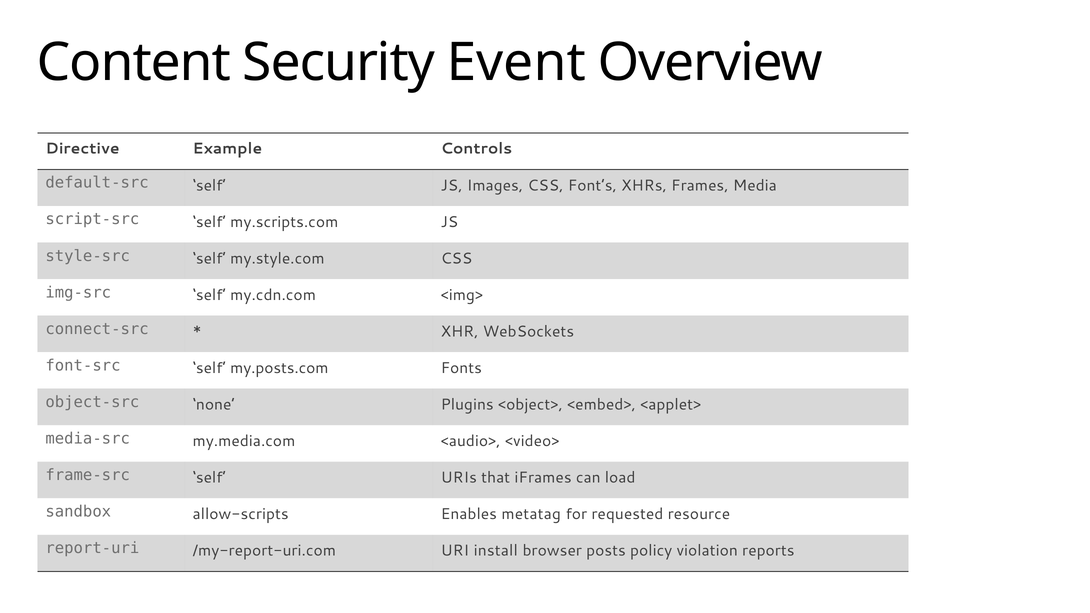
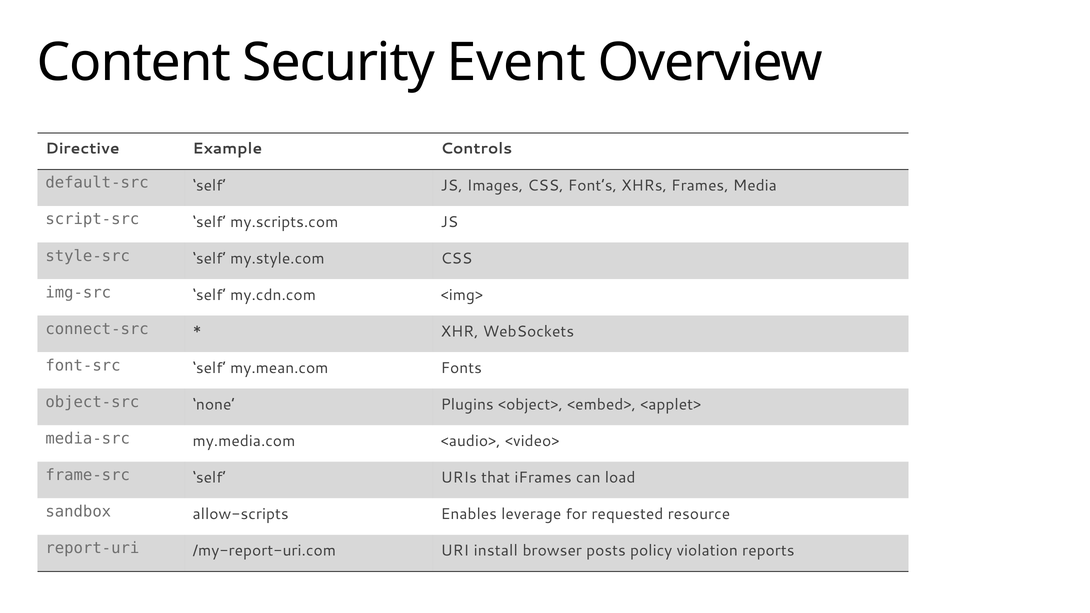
my.posts.com: my.posts.com -> my.mean.com
metatag: metatag -> leverage
